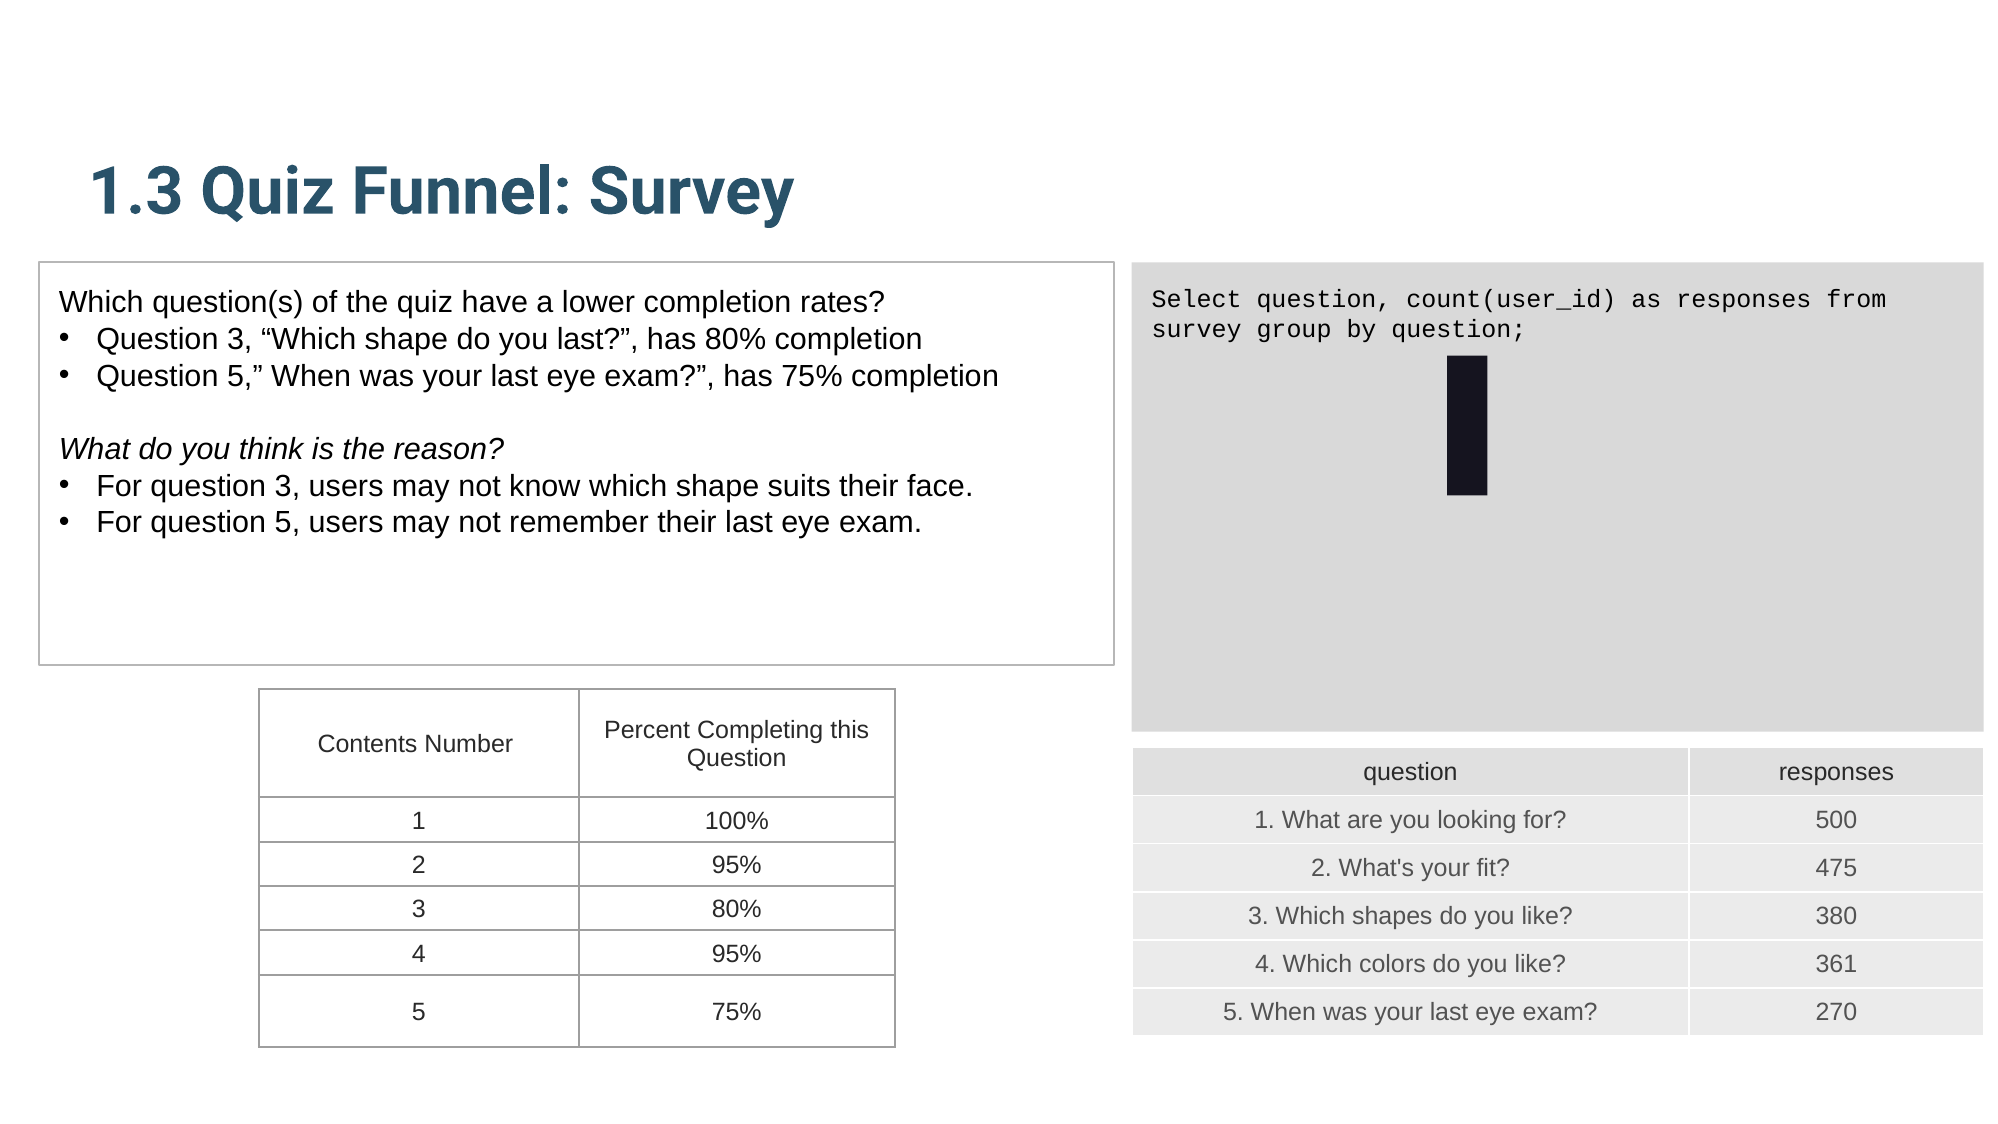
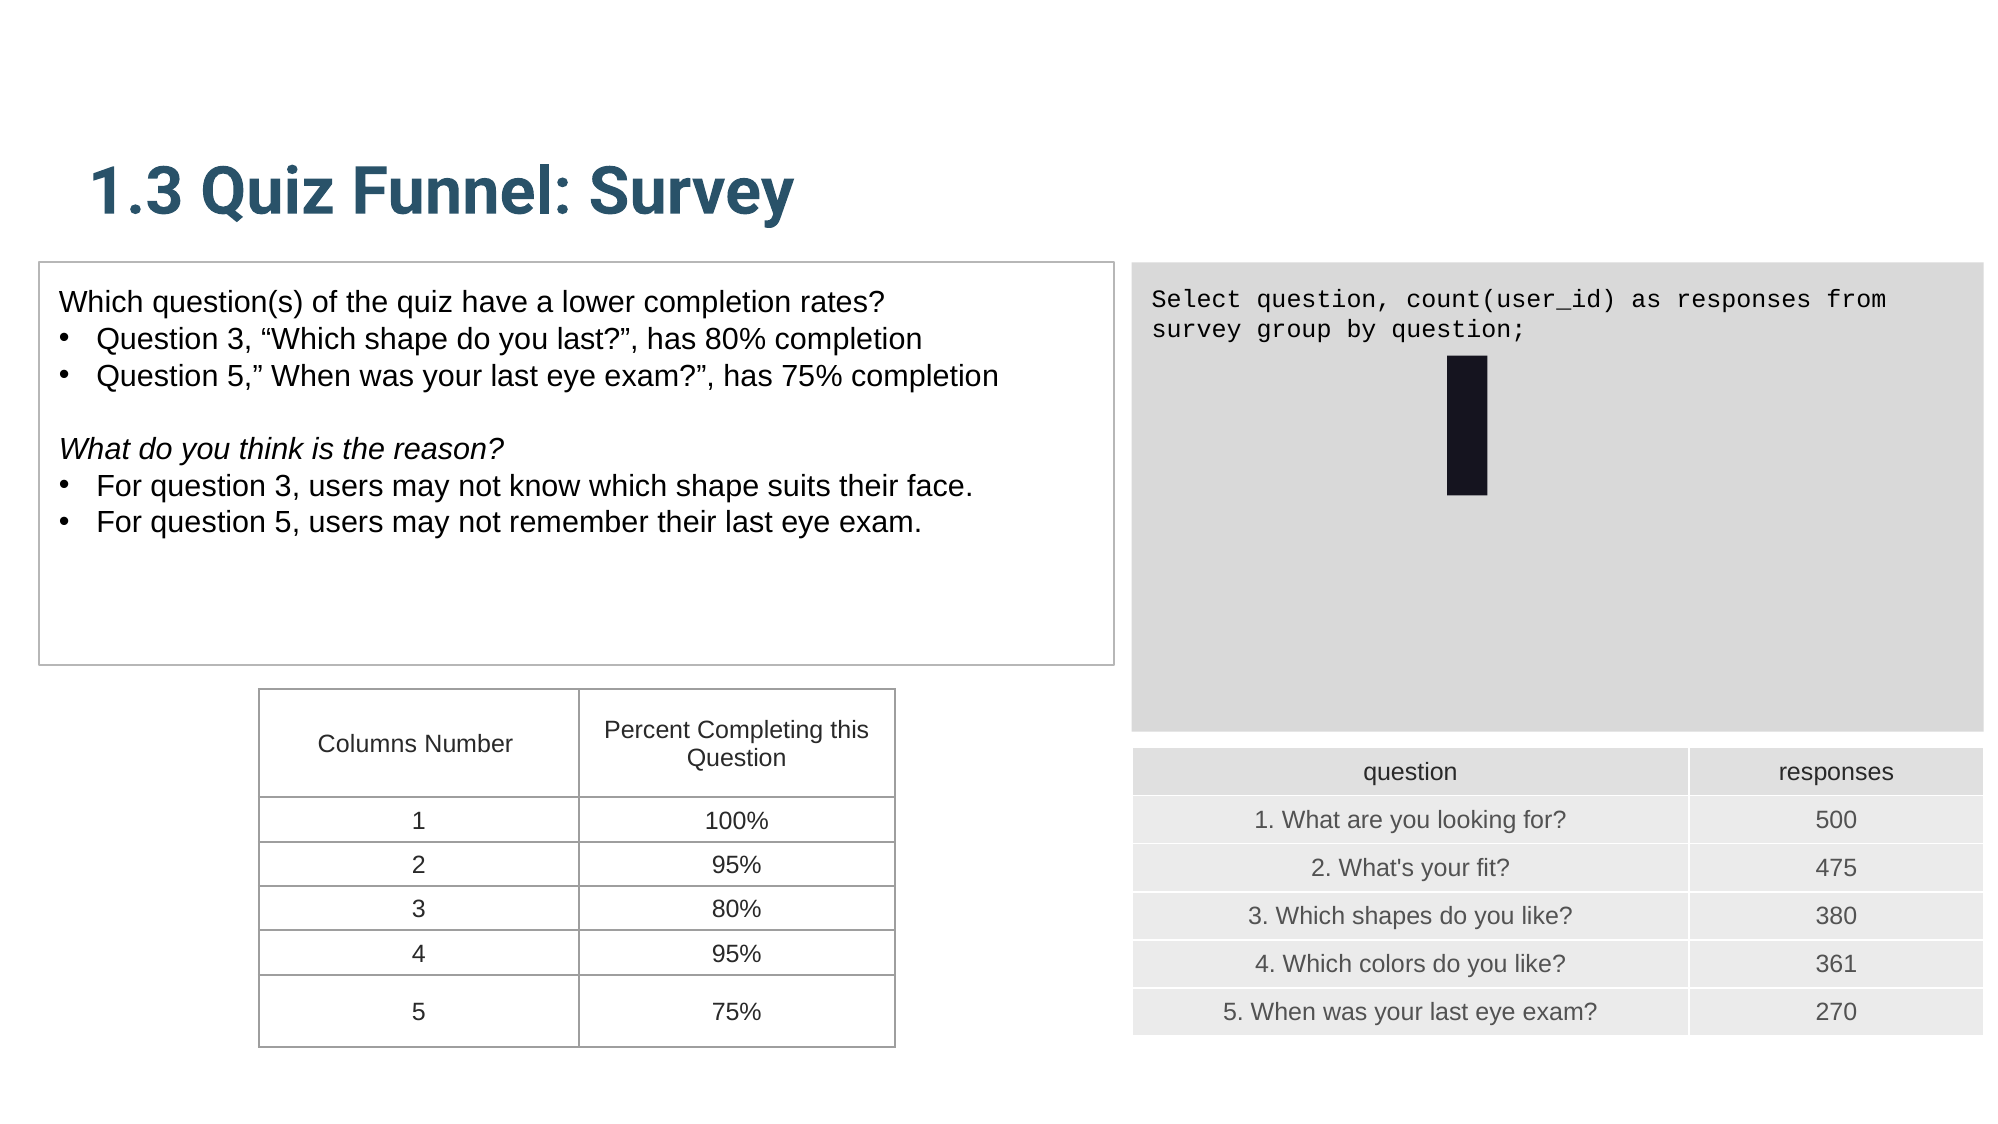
Contents: Contents -> Columns
